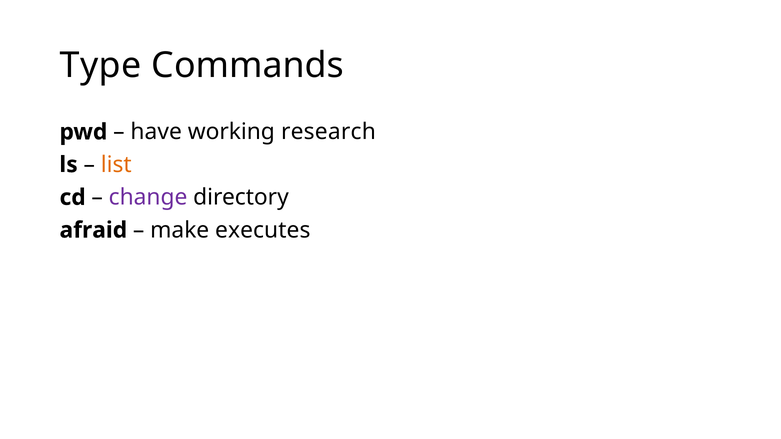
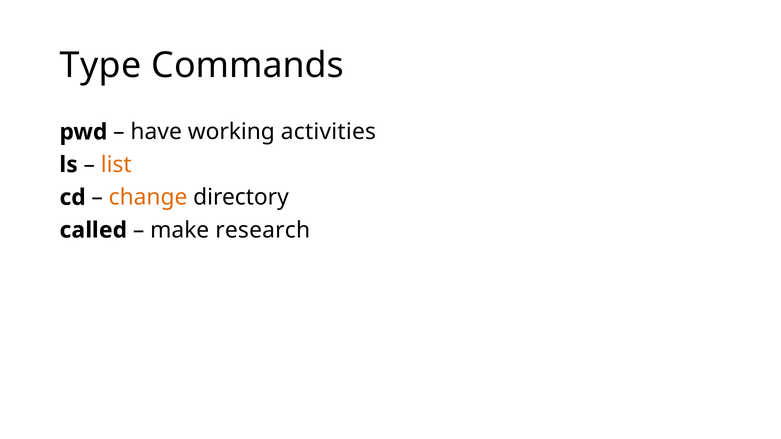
research: research -> activities
change colour: purple -> orange
afraid: afraid -> called
executes: executes -> research
